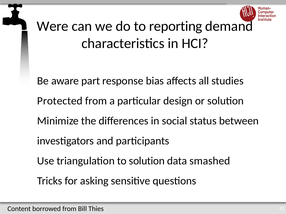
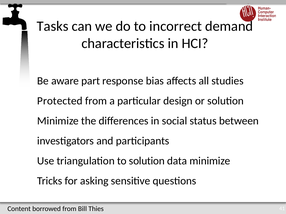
Were: Were -> Tasks
reporting: reporting -> incorrect
data smashed: smashed -> minimize
